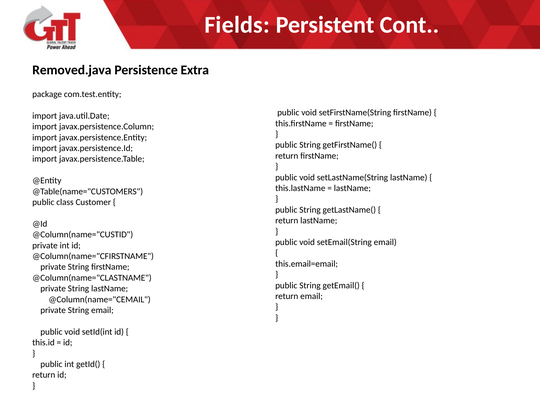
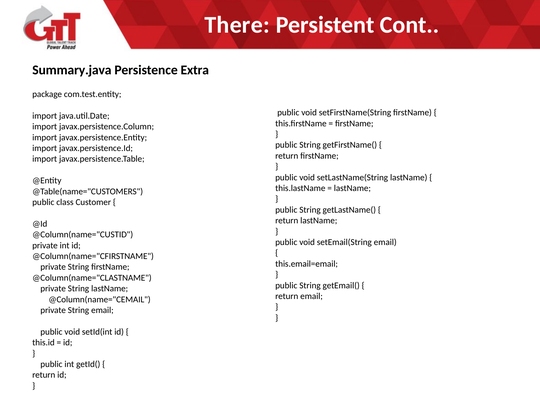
Fields: Fields -> There
Removed.java: Removed.java -> Summary.java
